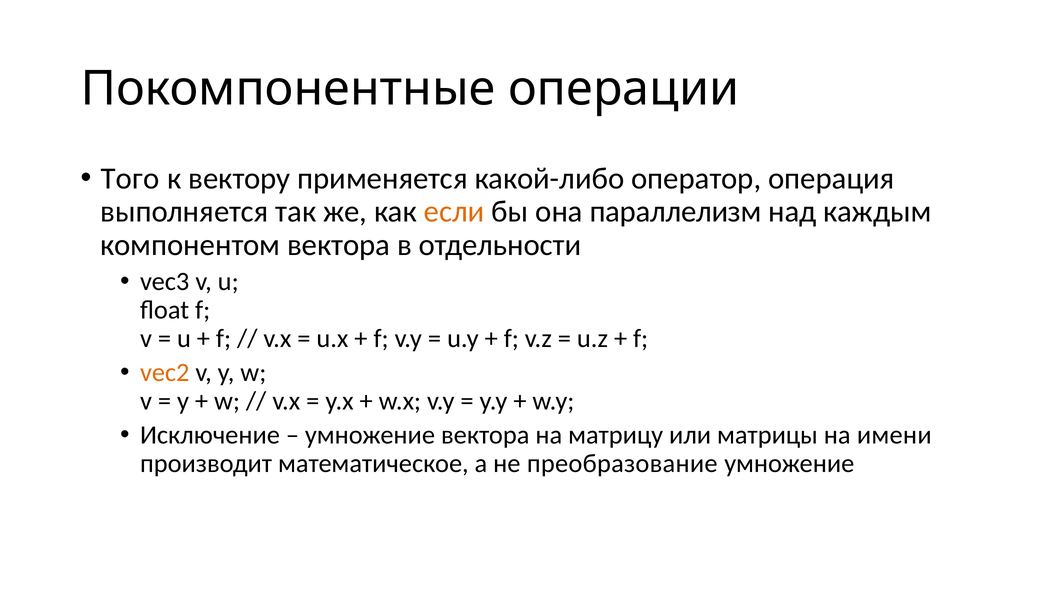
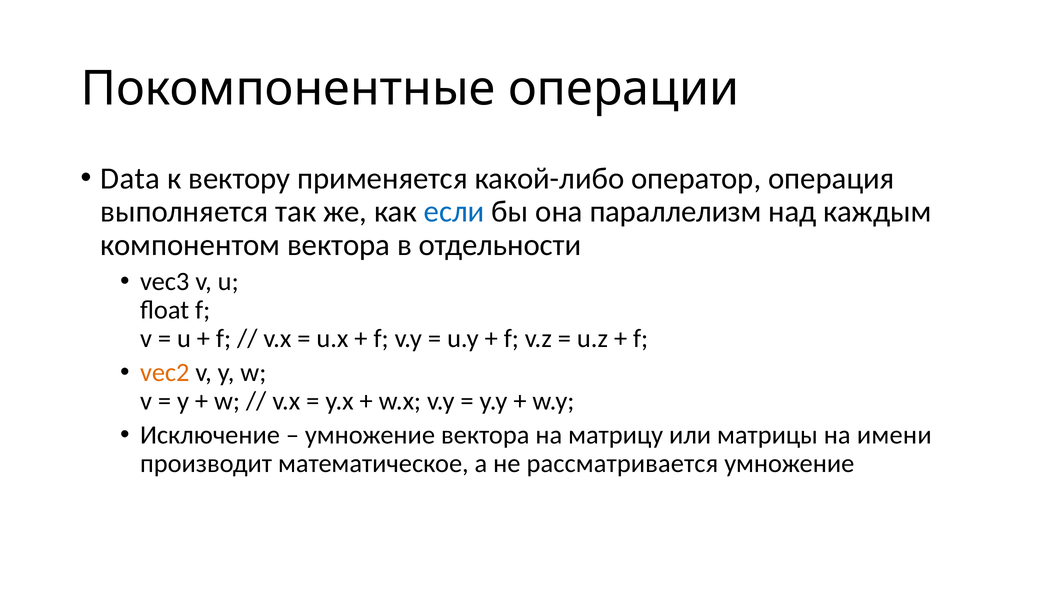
Того: Того -> Data
если colour: orange -> blue
преобразование: преобразование -> рассматривается
